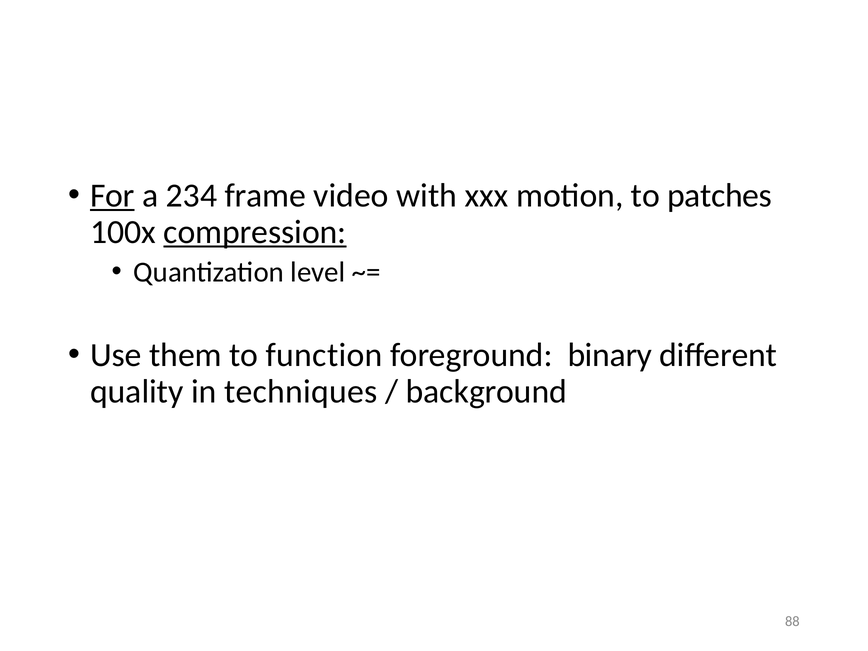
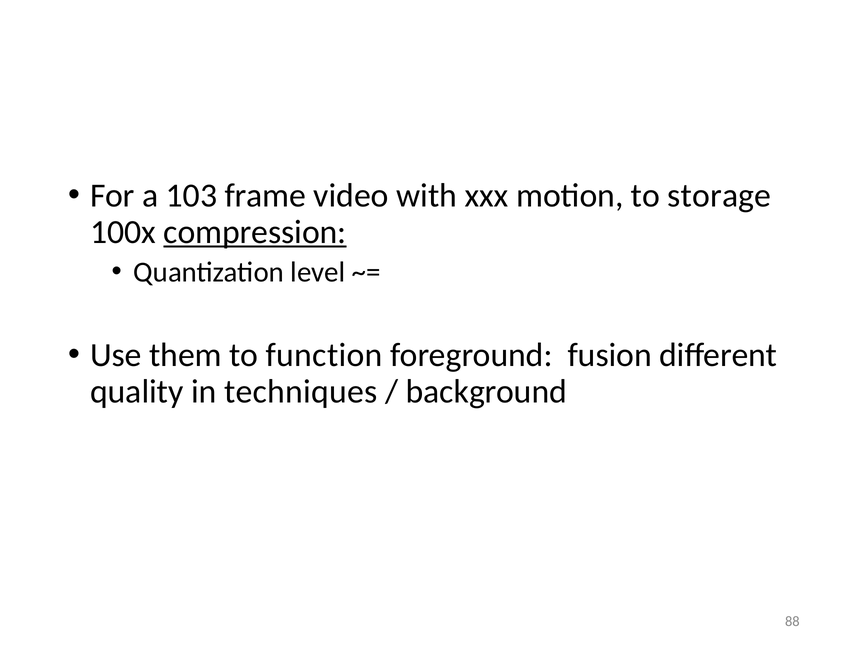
For underline: present -> none
234: 234 -> 103
patches: patches -> storage
binary: binary -> fusion
